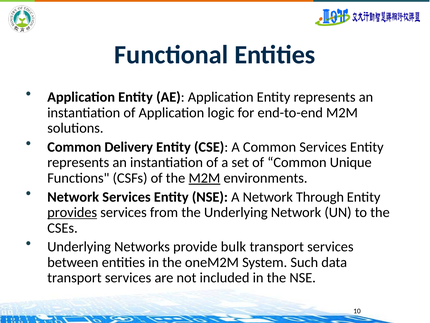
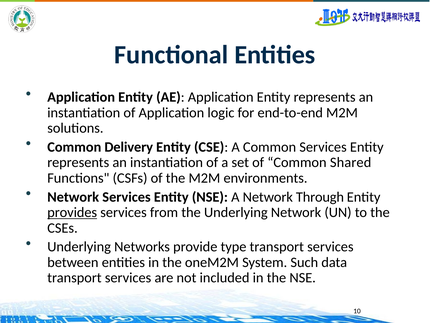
Unique: Unique -> Shared
M2M at (204, 178) underline: present -> none
bulk: bulk -> type
